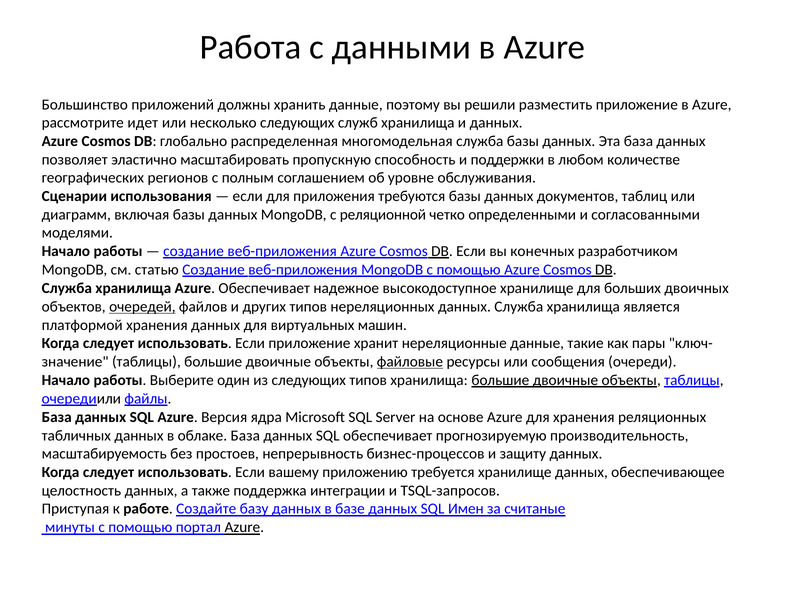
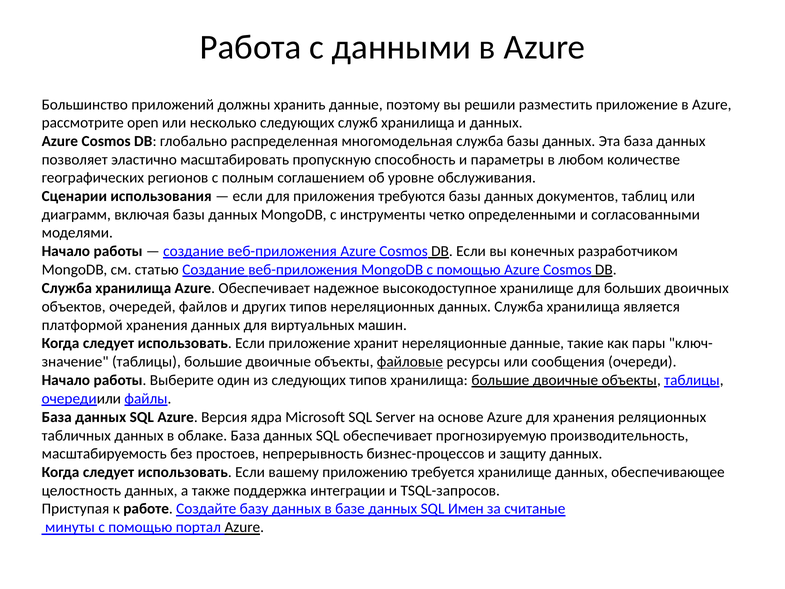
идет: идет -> open
поддержки: поддержки -> параметры
реляционной: реляционной -> инструменты
очередей underline: present -> none
